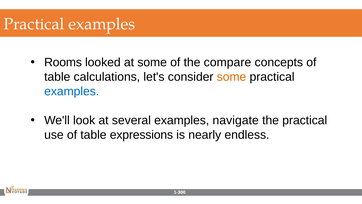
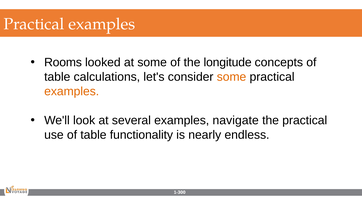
compare: compare -> longitude
examples at (72, 91) colour: blue -> orange
expressions: expressions -> functionality
